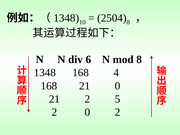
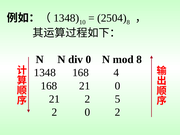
div 6: 6 -> 0
